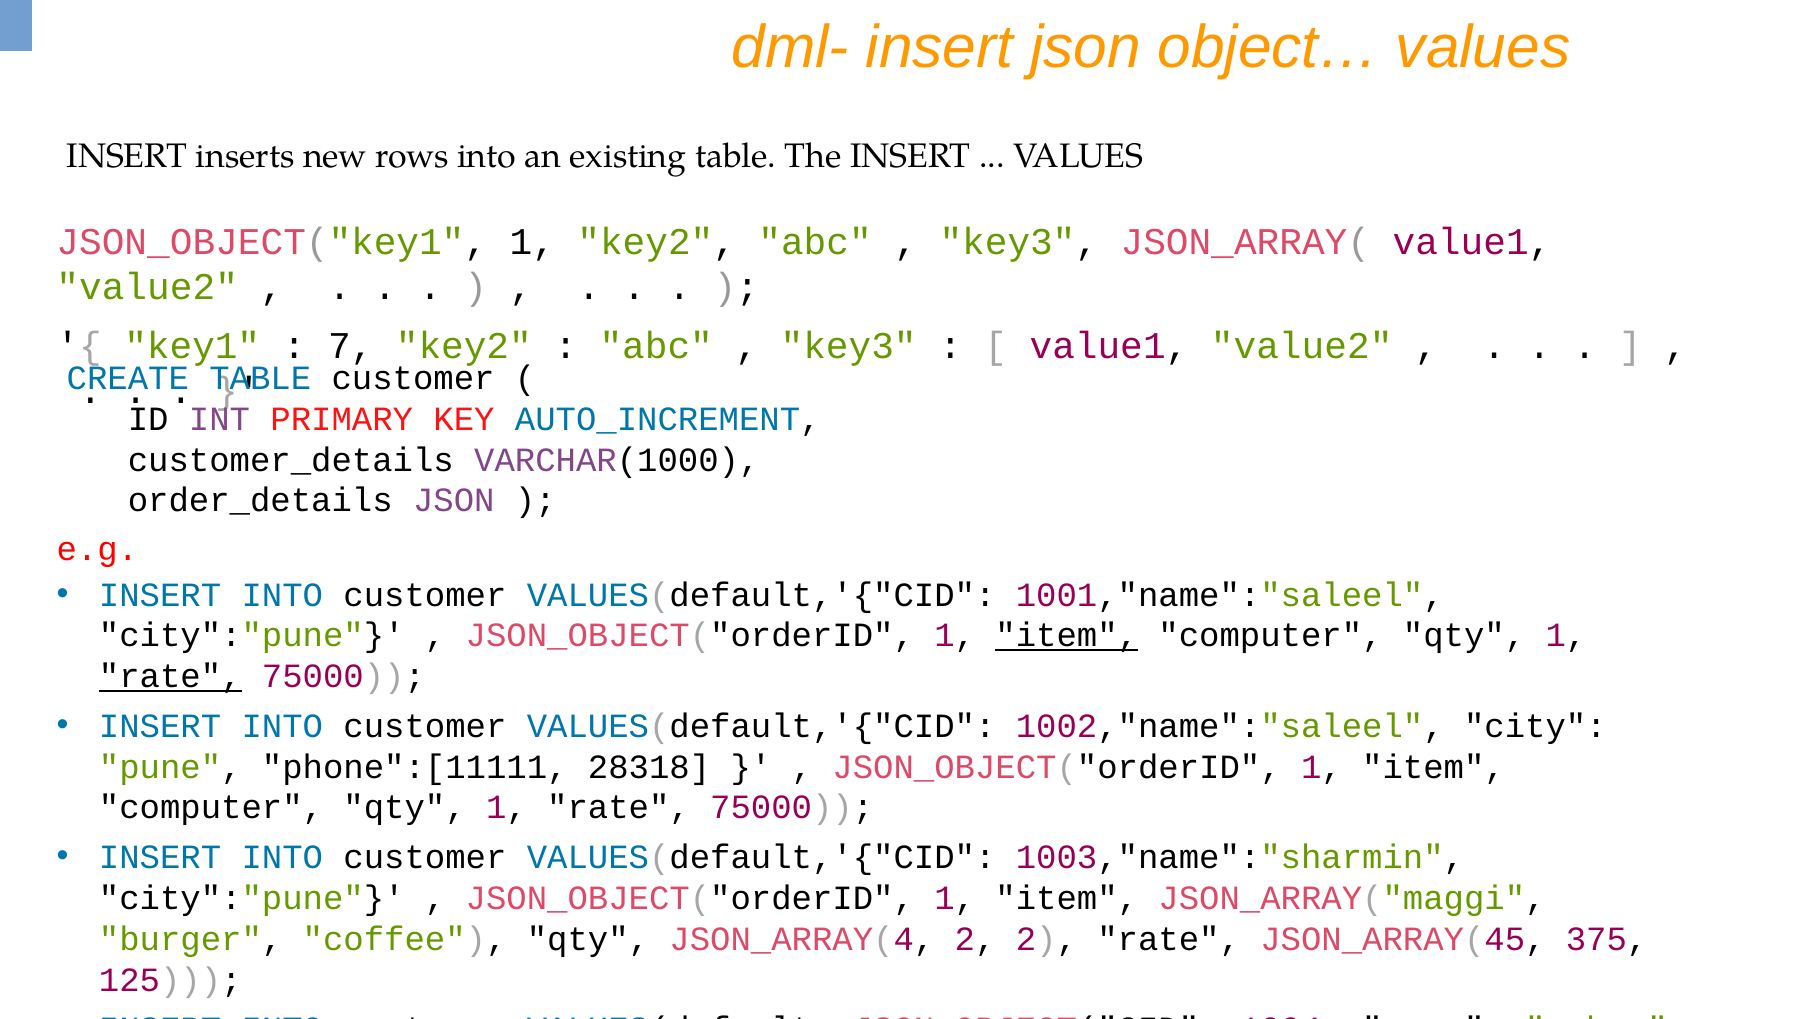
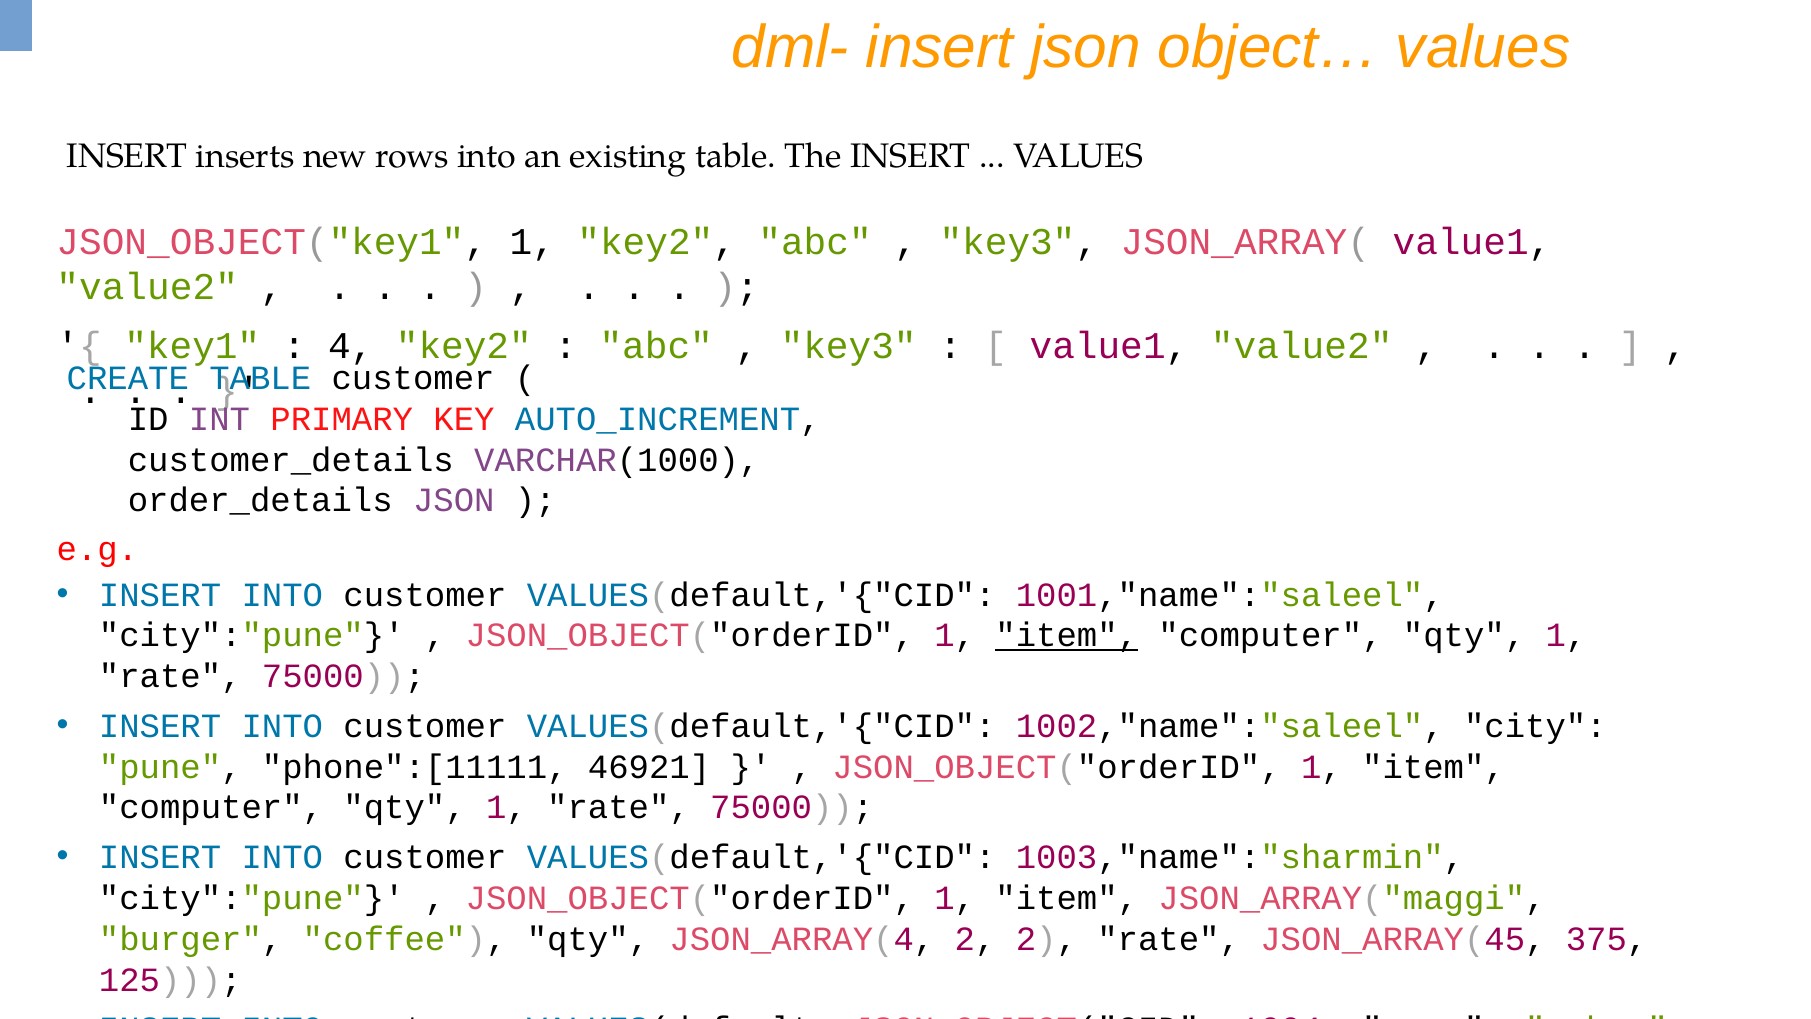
7: 7 -> 4
rate at (170, 676) underline: present -> none
28318: 28318 -> 46921
